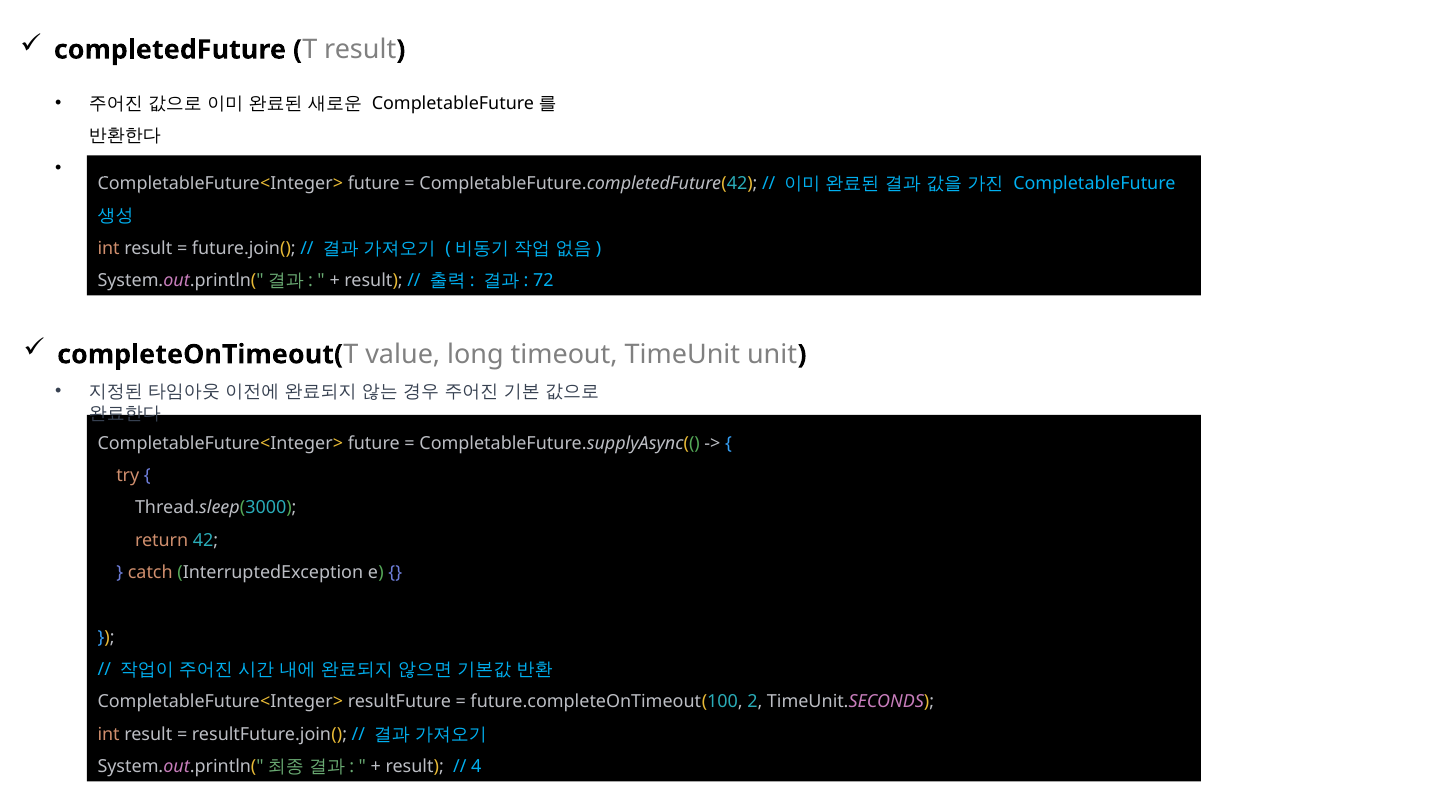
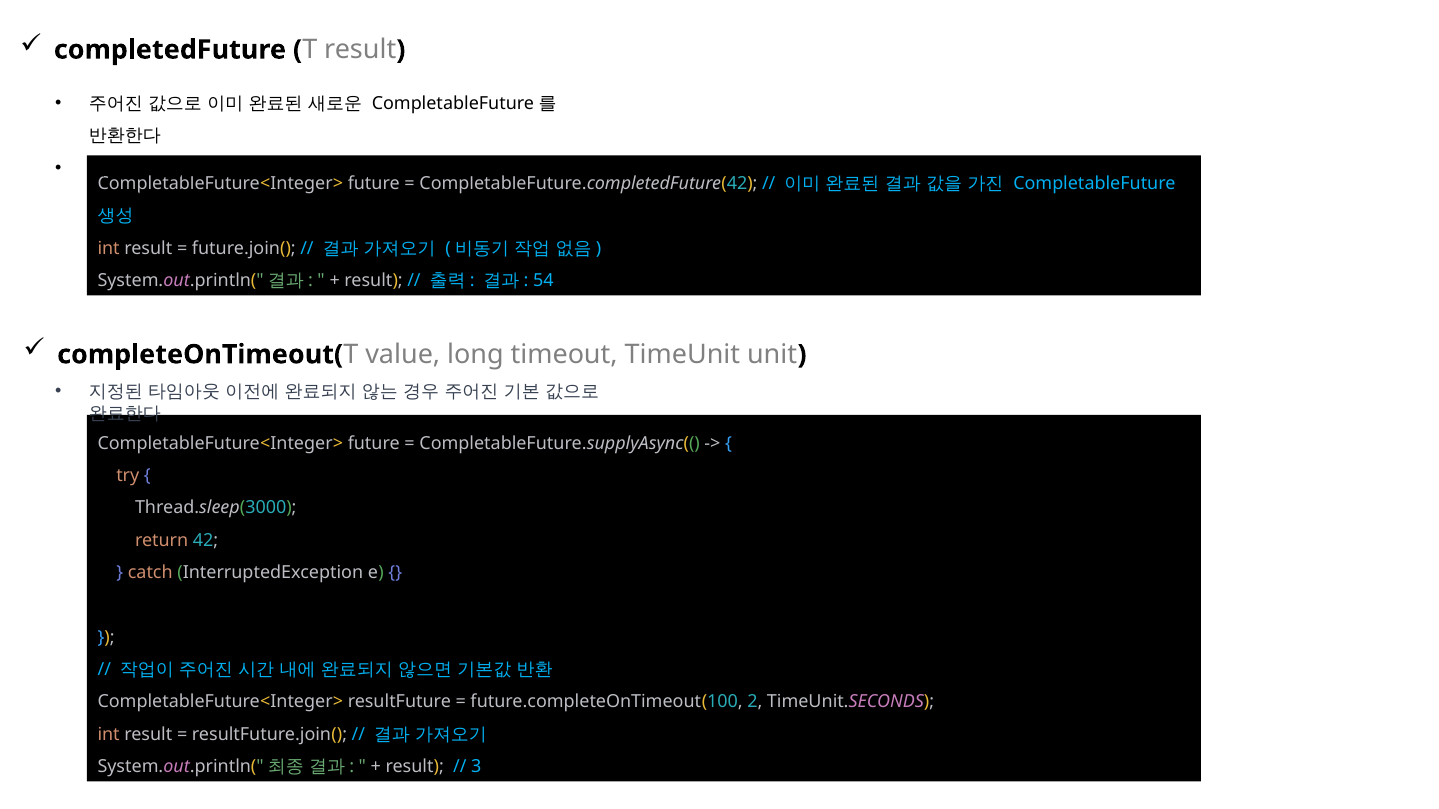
72: 72 -> 54
4: 4 -> 3
